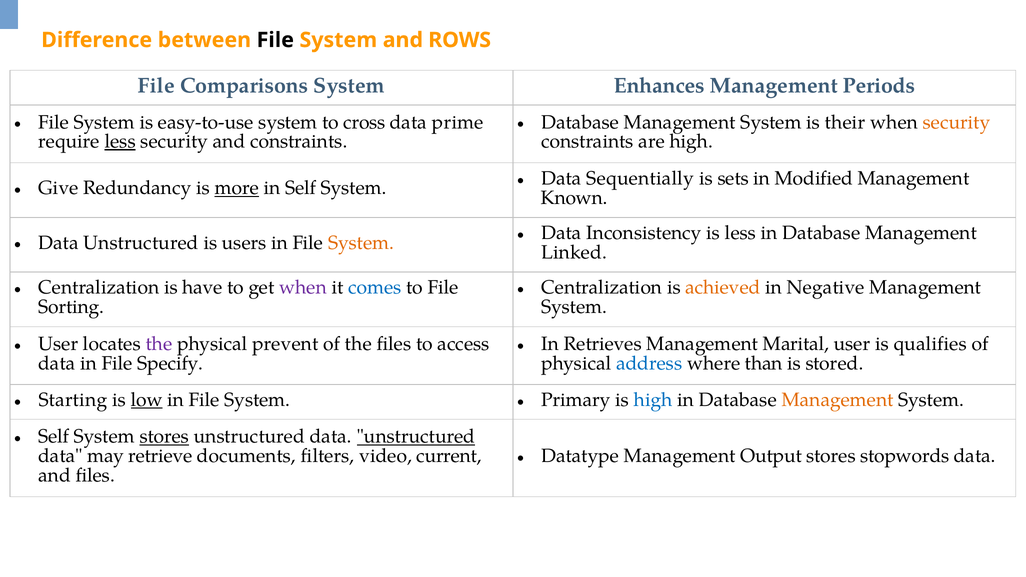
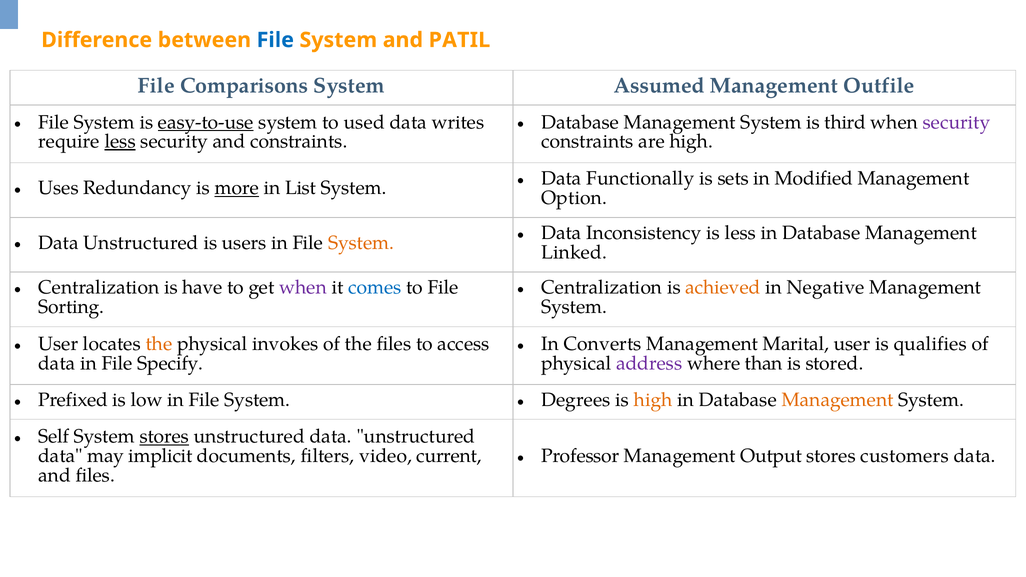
File at (275, 40) colour: black -> blue
ROWS: ROWS -> PATIL
Enhances: Enhances -> Assumed
Periods: Periods -> Outfile
easy-to-use underline: none -> present
cross: cross -> used
prime: prime -> writes
their: their -> third
security at (956, 122) colour: orange -> purple
Sequentially: Sequentially -> Functionally
Give: Give -> Uses
in Self: Self -> List
Known: Known -> Option
the at (159, 344) colour: purple -> orange
prevent: prevent -> invokes
Retrieves: Retrieves -> Converts
address colour: blue -> purple
Starting: Starting -> Prefixed
low underline: present -> none
Primary: Primary -> Degrees
high at (653, 400) colour: blue -> orange
unstructured at (416, 437) underline: present -> none
Datatype: Datatype -> Professor
stopwords: stopwords -> customers
retrieve: retrieve -> implicit
